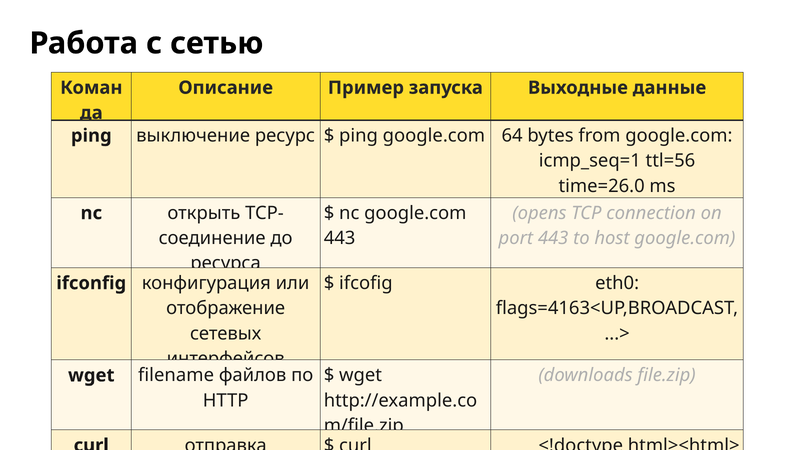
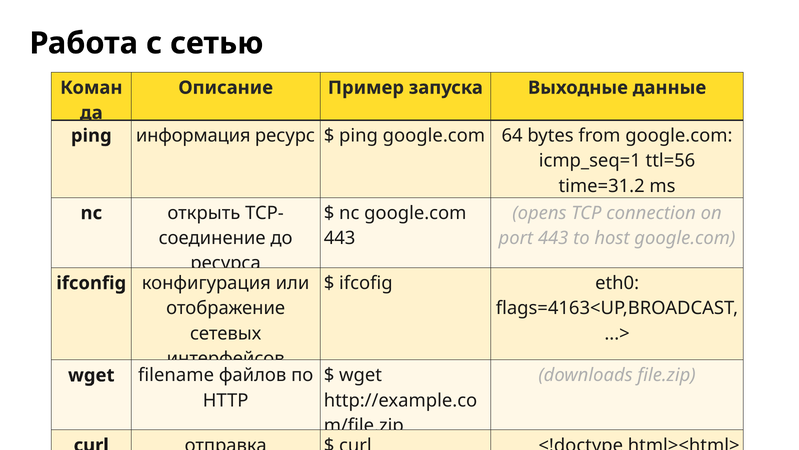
выключение: выключение -> информация
time=26.0: time=26.0 -> time=31.2
